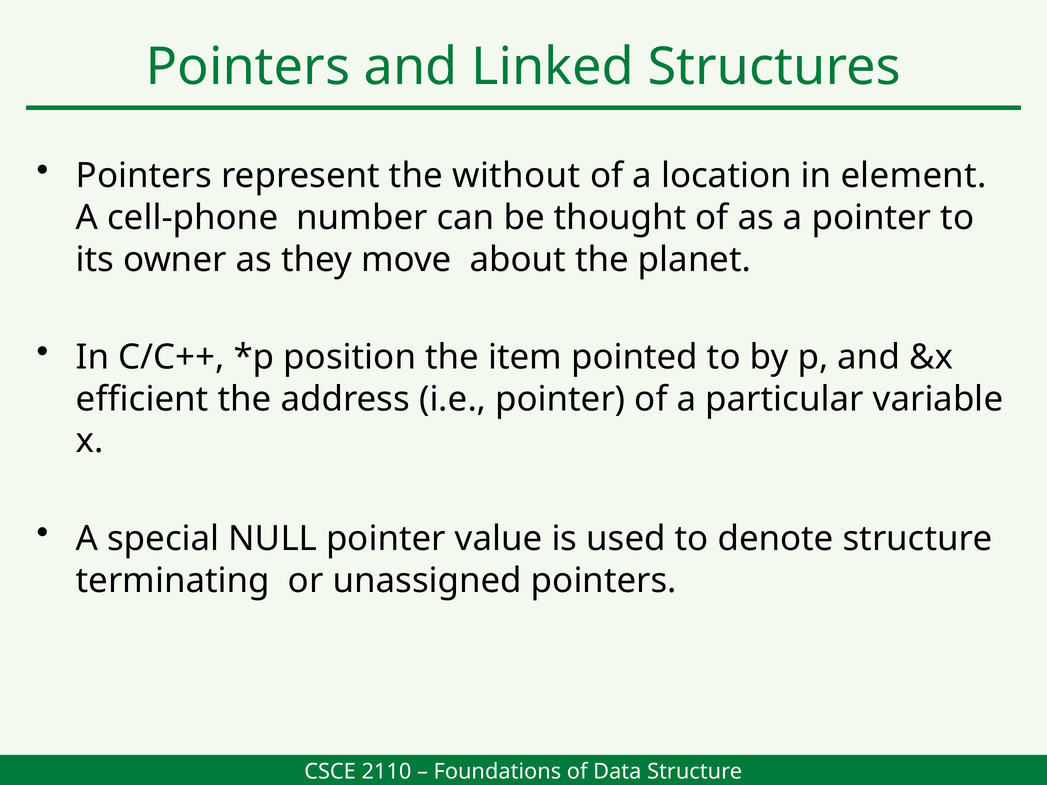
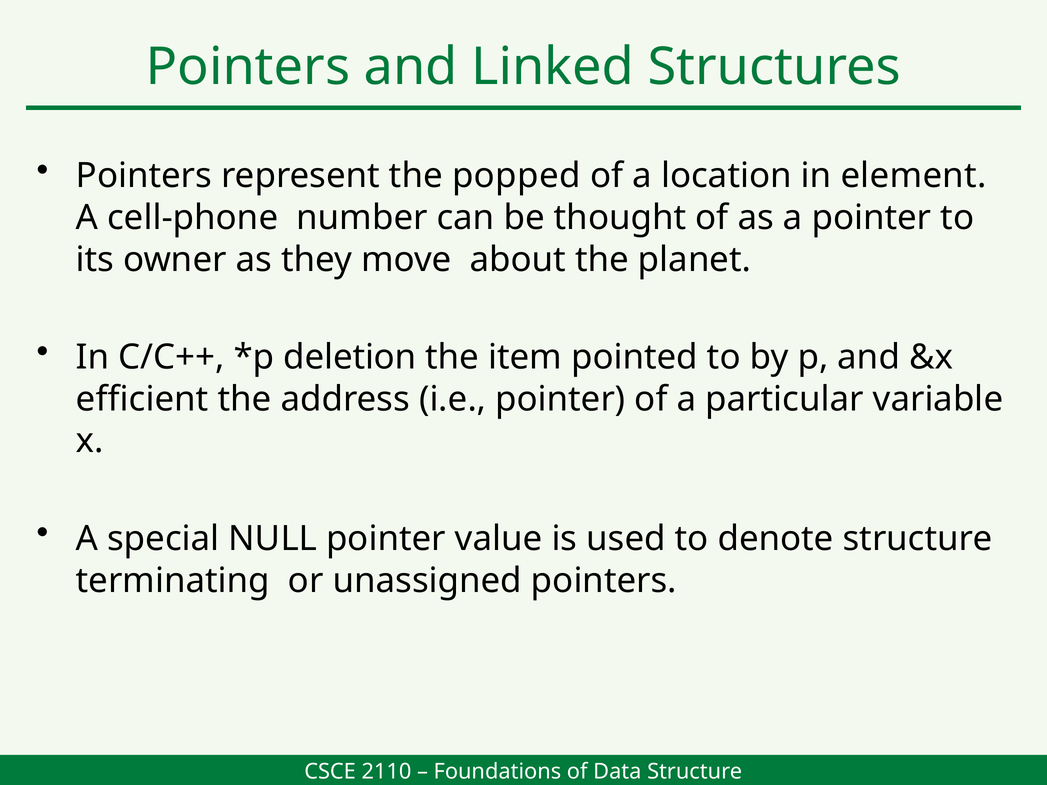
without: without -> popped
position: position -> deletion
